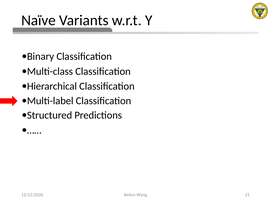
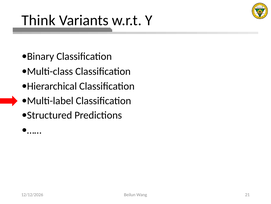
Naïve: Naïve -> Think
